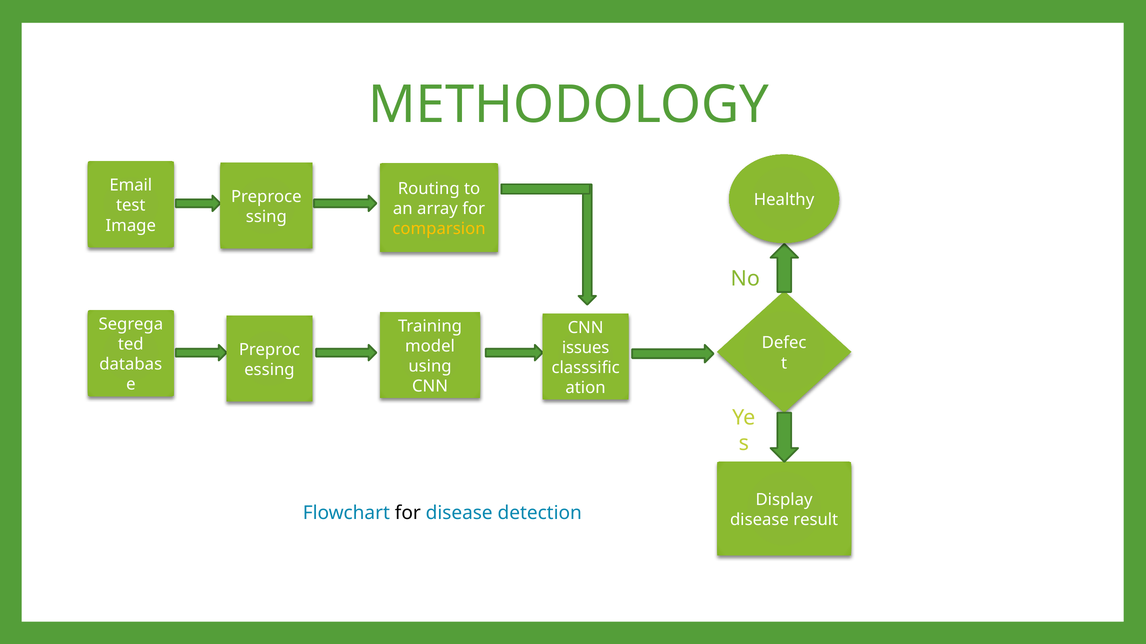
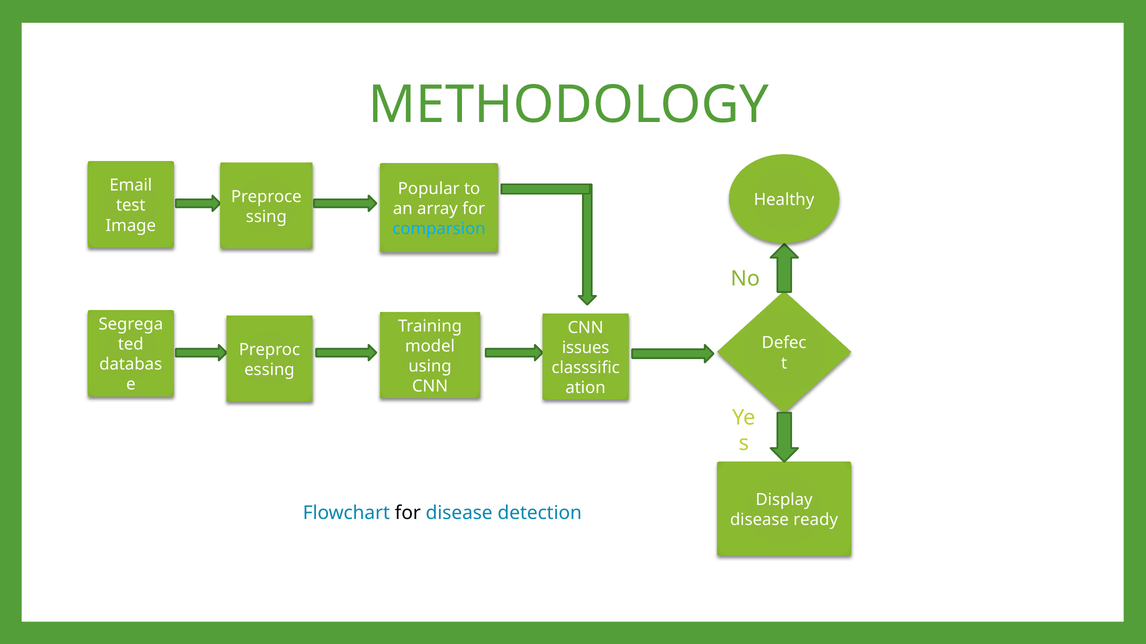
Routing: Routing -> Popular
comparsion colour: yellow -> light blue
result: result -> ready
